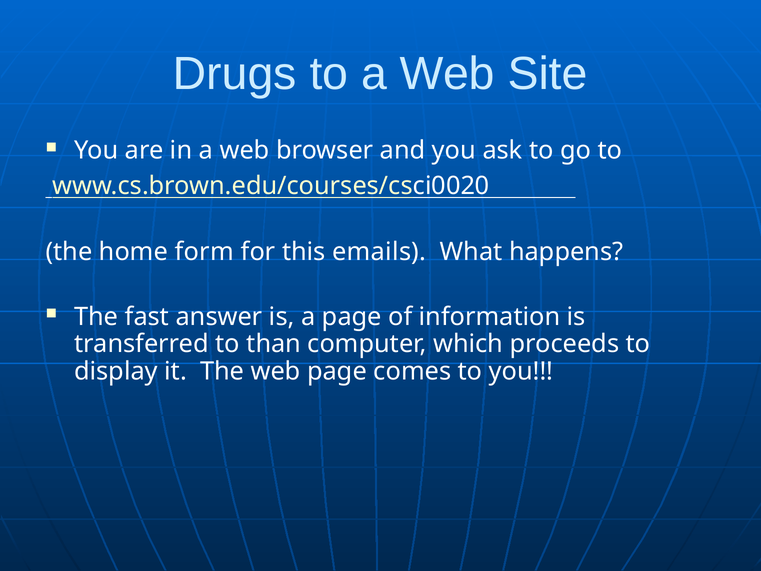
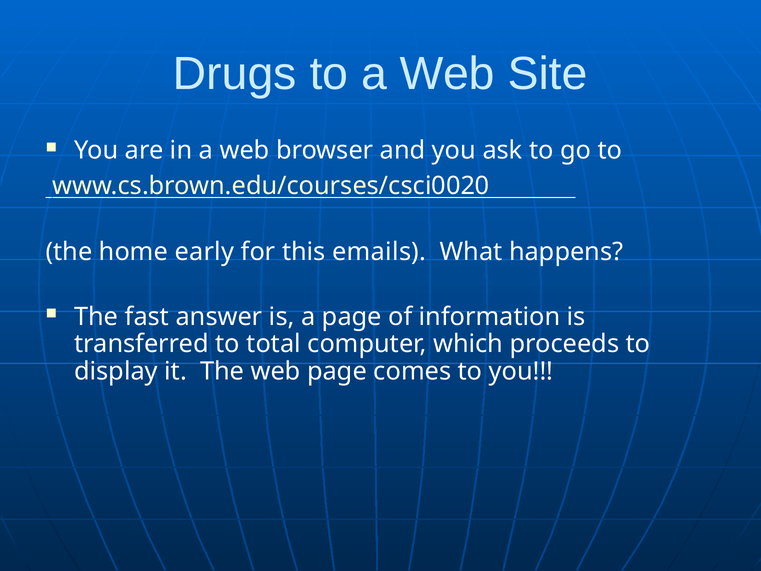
form: form -> early
than: than -> total
